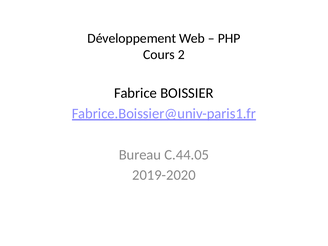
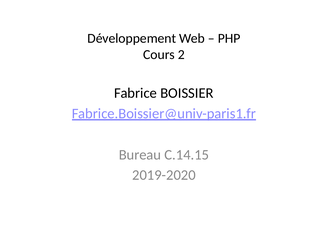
C.44.05: C.44.05 -> C.14.15
